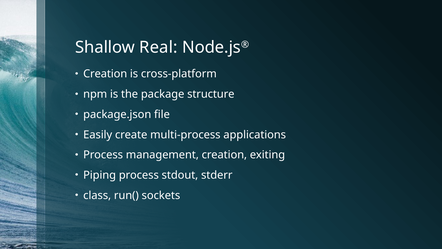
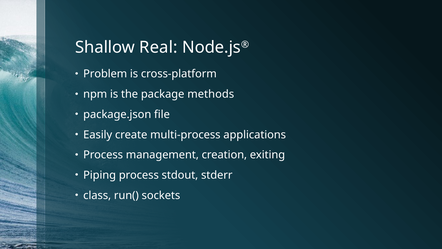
Creation at (105, 74): Creation -> Problem
structure: structure -> methods
